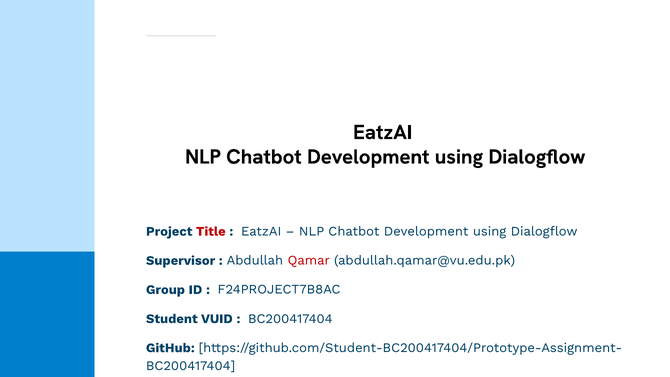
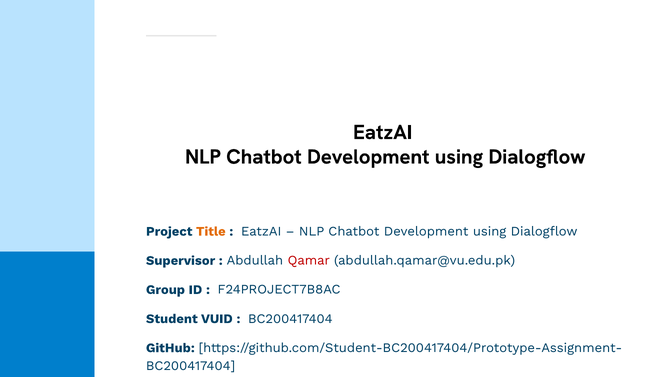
Title colour: red -> orange
